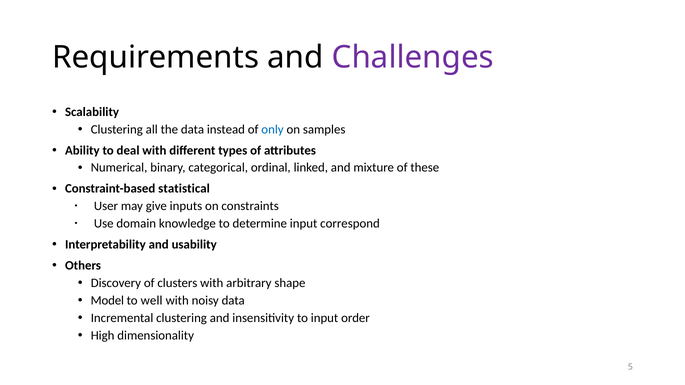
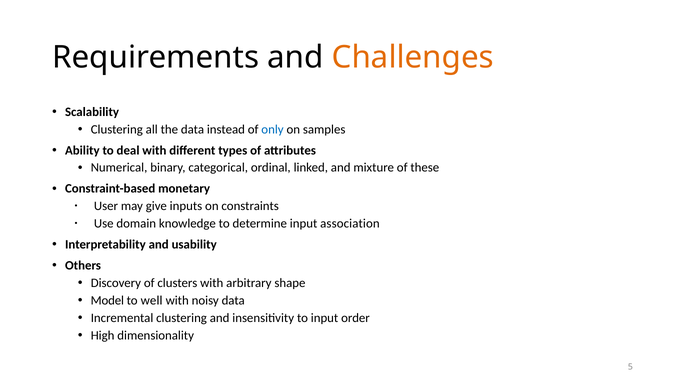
Challenges colour: purple -> orange
statistical: statistical -> monetary
correspond: correspond -> association
